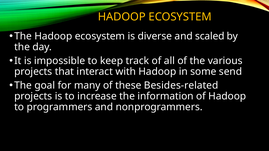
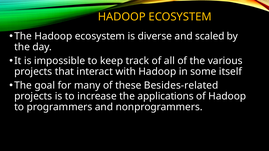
send: send -> itself
information: information -> applications
